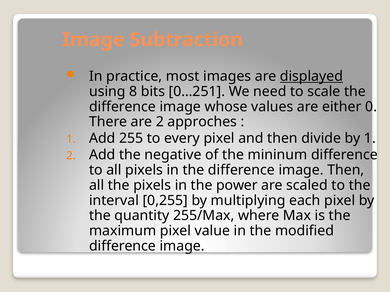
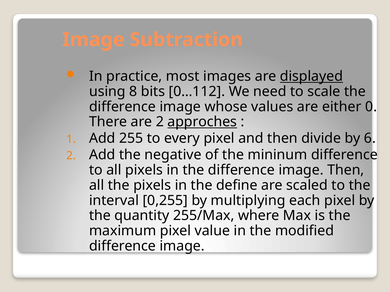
0…251: 0…251 -> 0…112
approches underline: none -> present
by 1: 1 -> 6
power: power -> define
